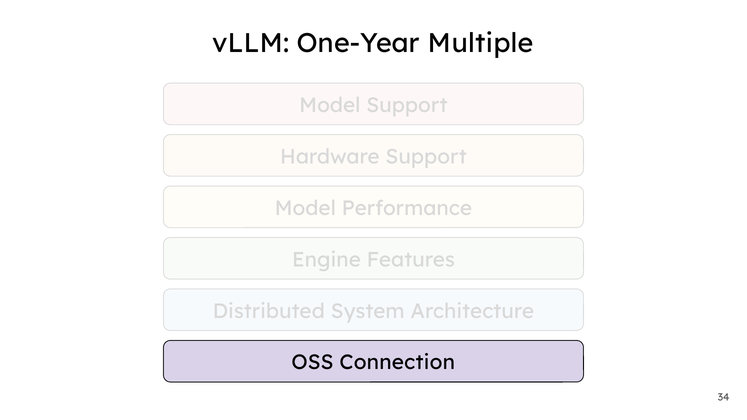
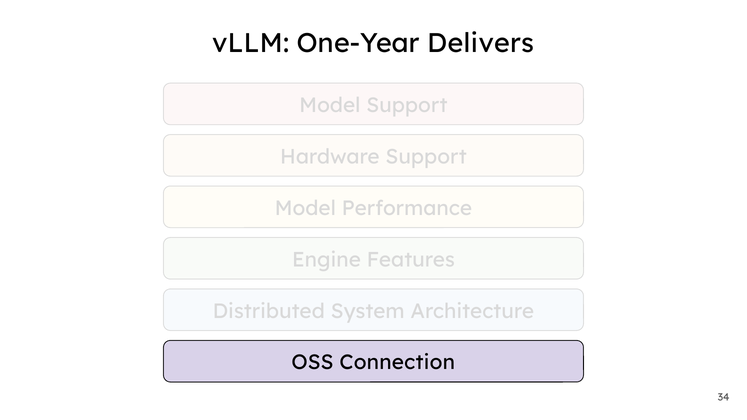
Multiple: Multiple -> Delivers
